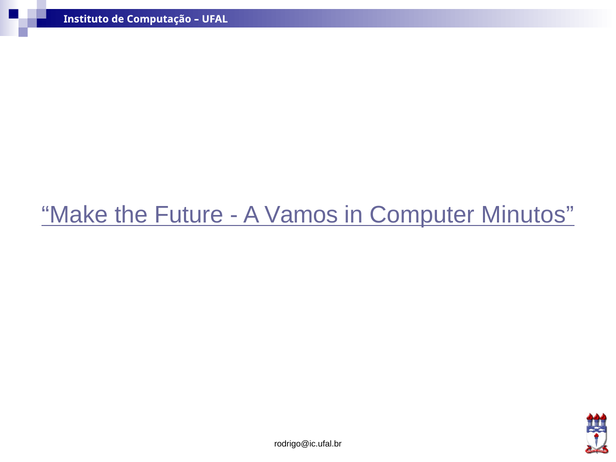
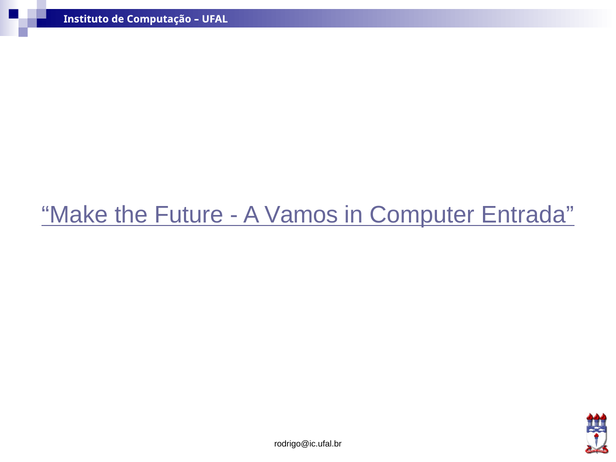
Minutos: Minutos -> Entrada
